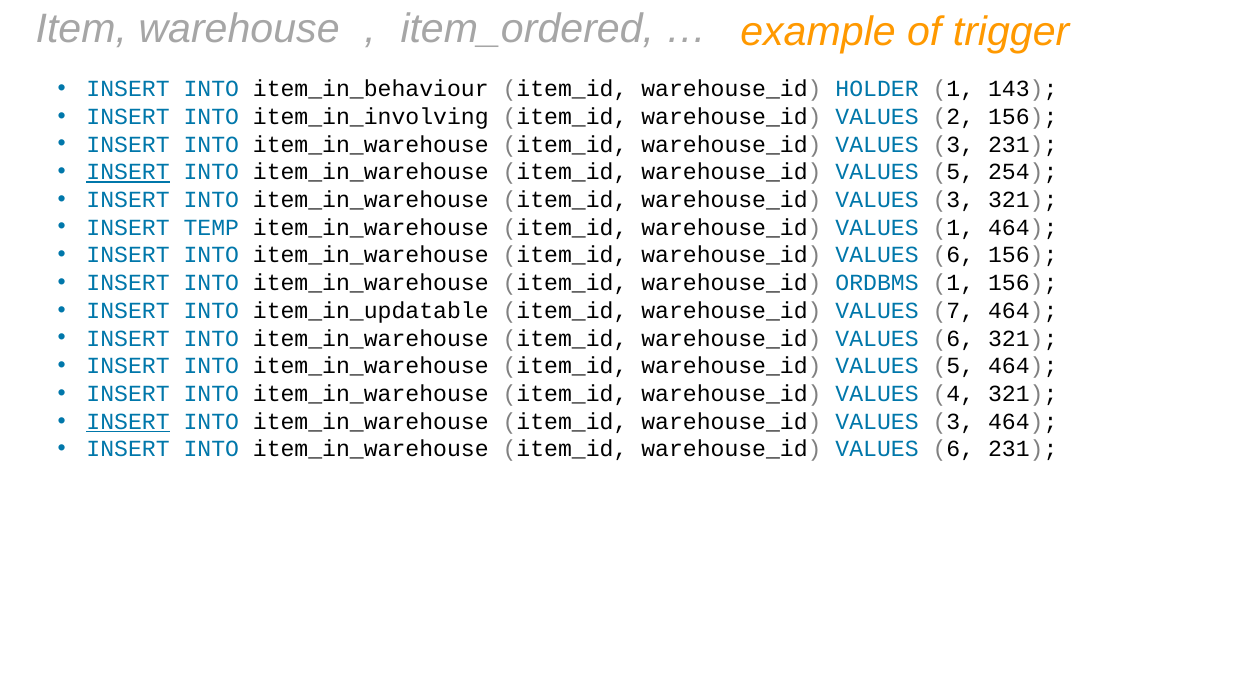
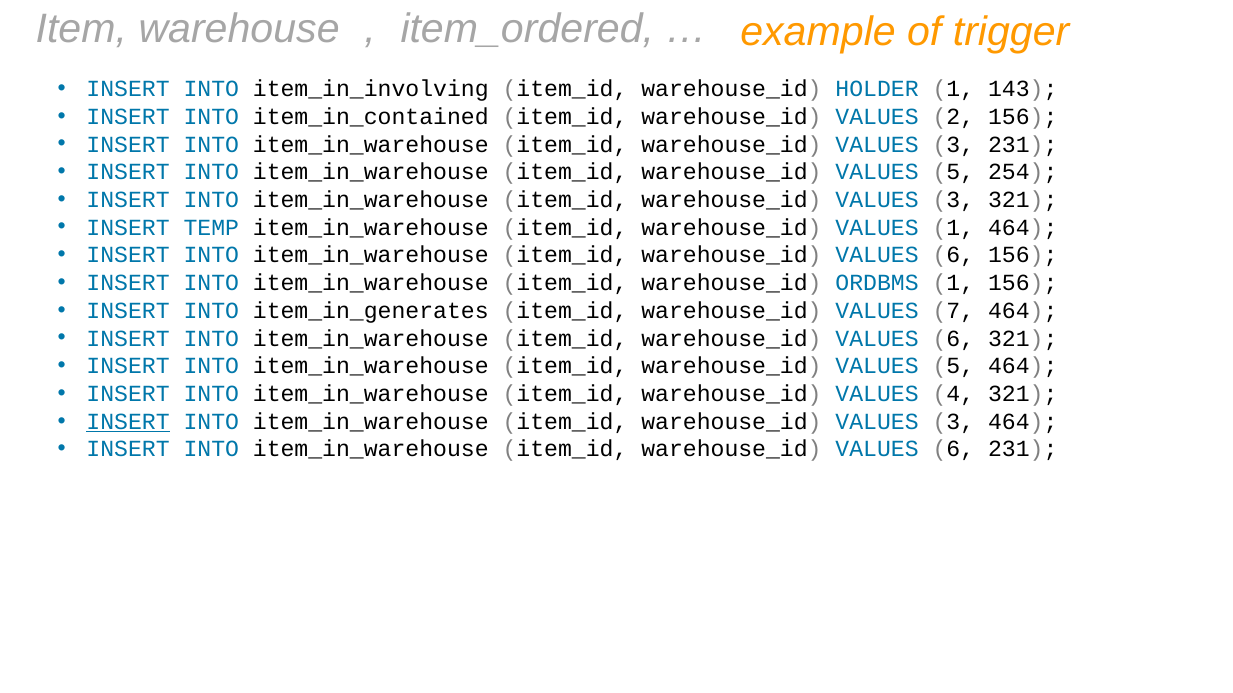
item_in_behaviour: item_in_behaviour -> item_in_involving
item_in_involving: item_in_involving -> item_in_contained
INSERT at (128, 172) underline: present -> none
item_in_updatable: item_in_updatable -> item_in_generates
